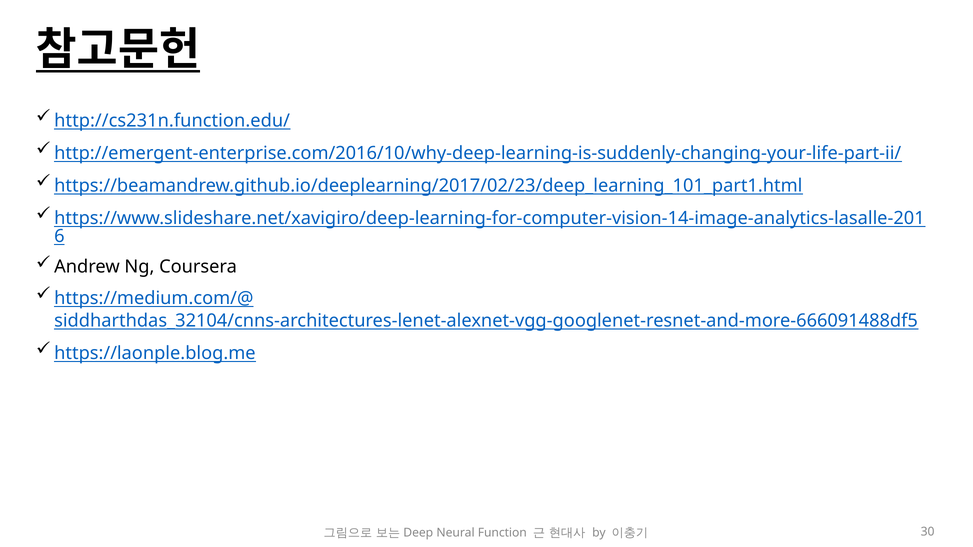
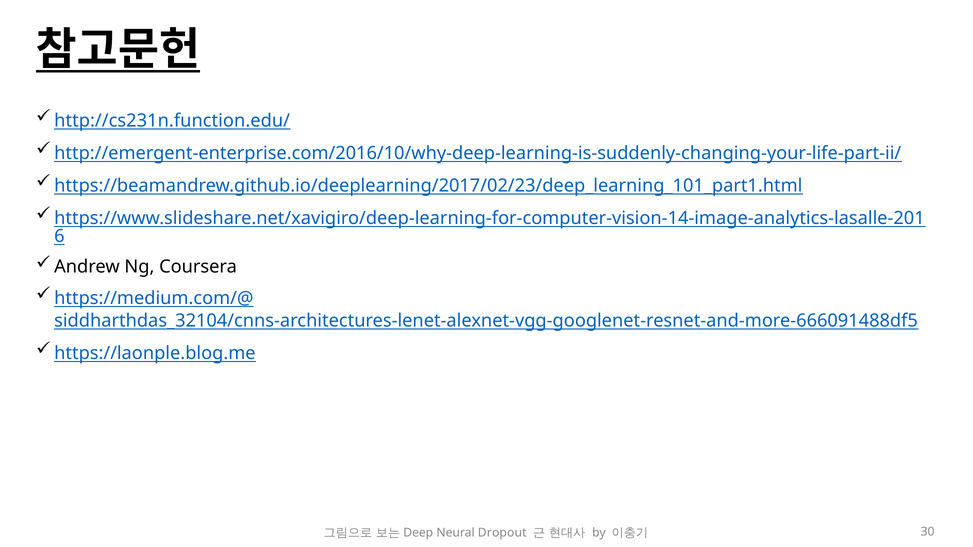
Function: Function -> Dropout
